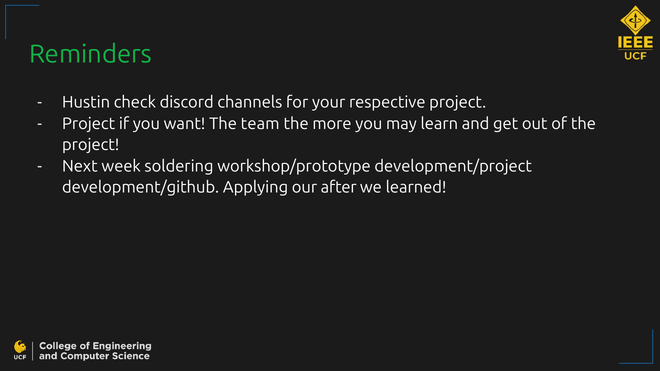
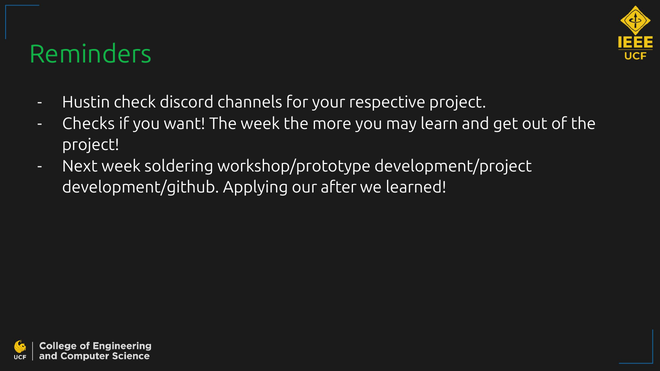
Project at (89, 124): Project -> Checks
The team: team -> week
